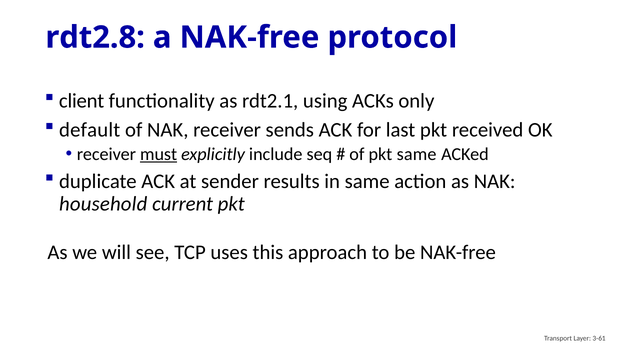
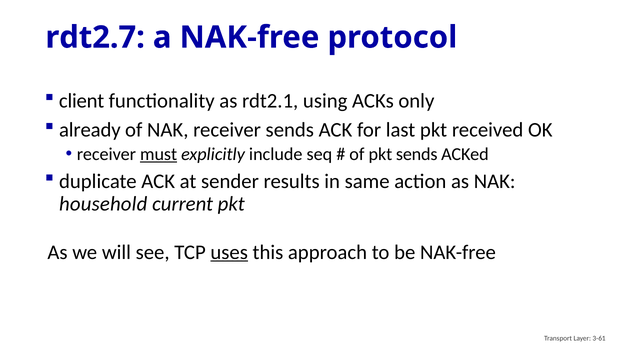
rdt2.8: rdt2.8 -> rdt2.7
default: default -> already
pkt same: same -> sends
uses underline: none -> present
